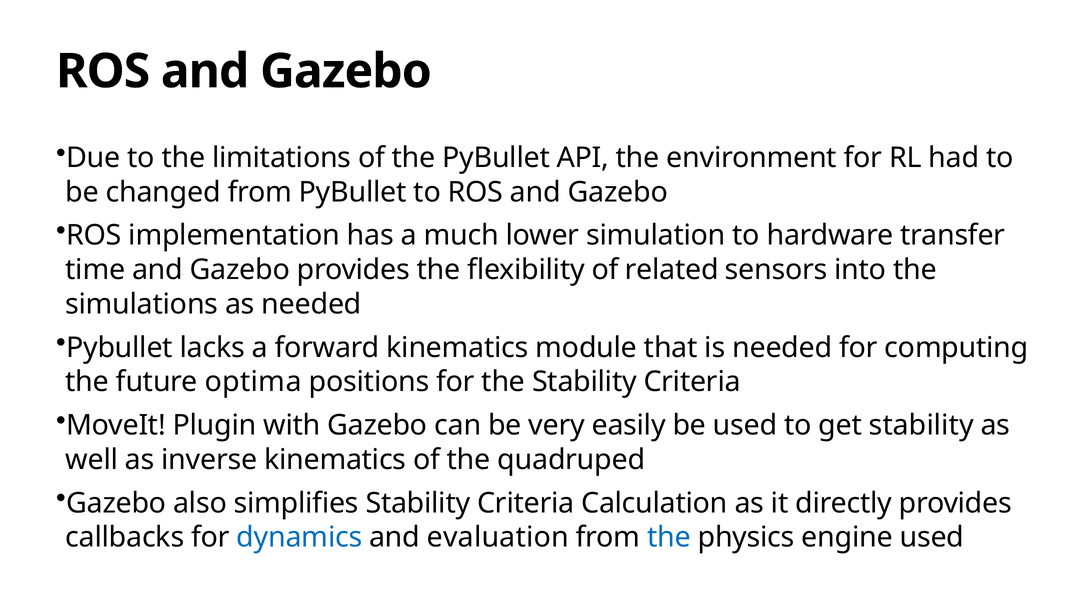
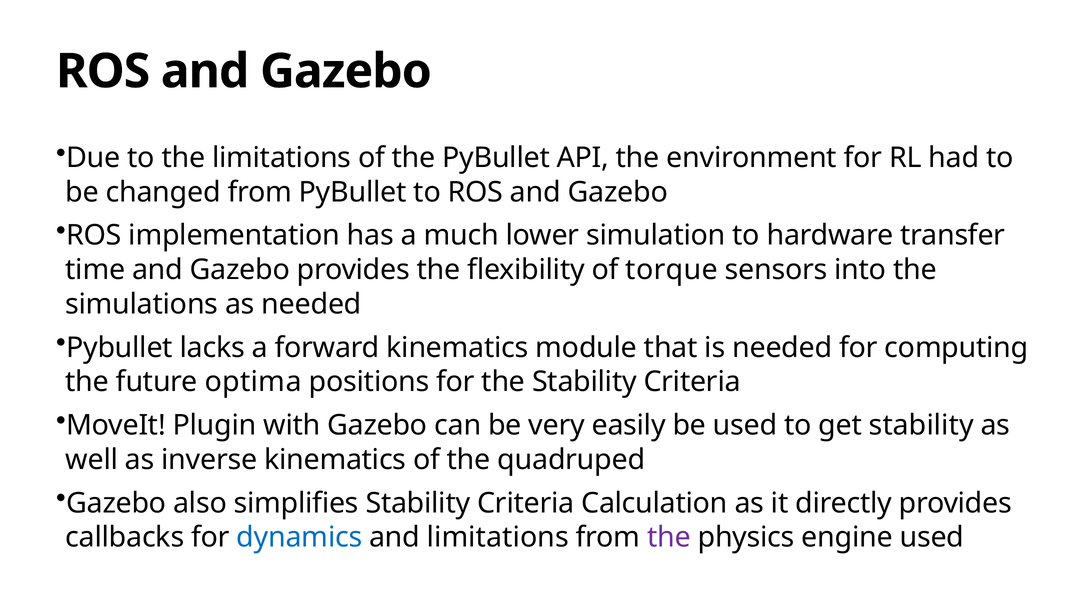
related: related -> torque
and evaluation: evaluation -> limitations
the at (669, 538) colour: blue -> purple
